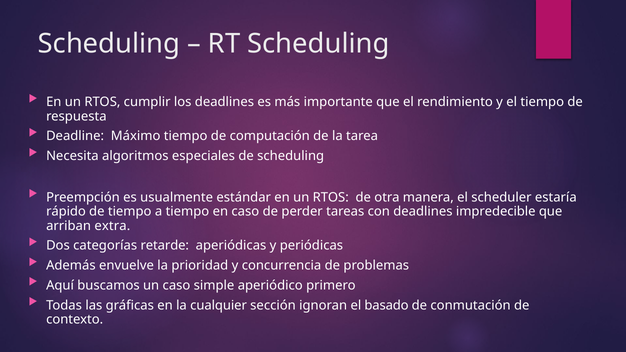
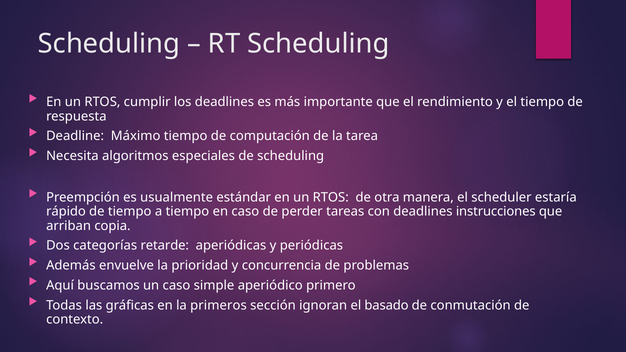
impredecible: impredecible -> instrucciones
extra: extra -> copia
cualquier: cualquier -> primeros
